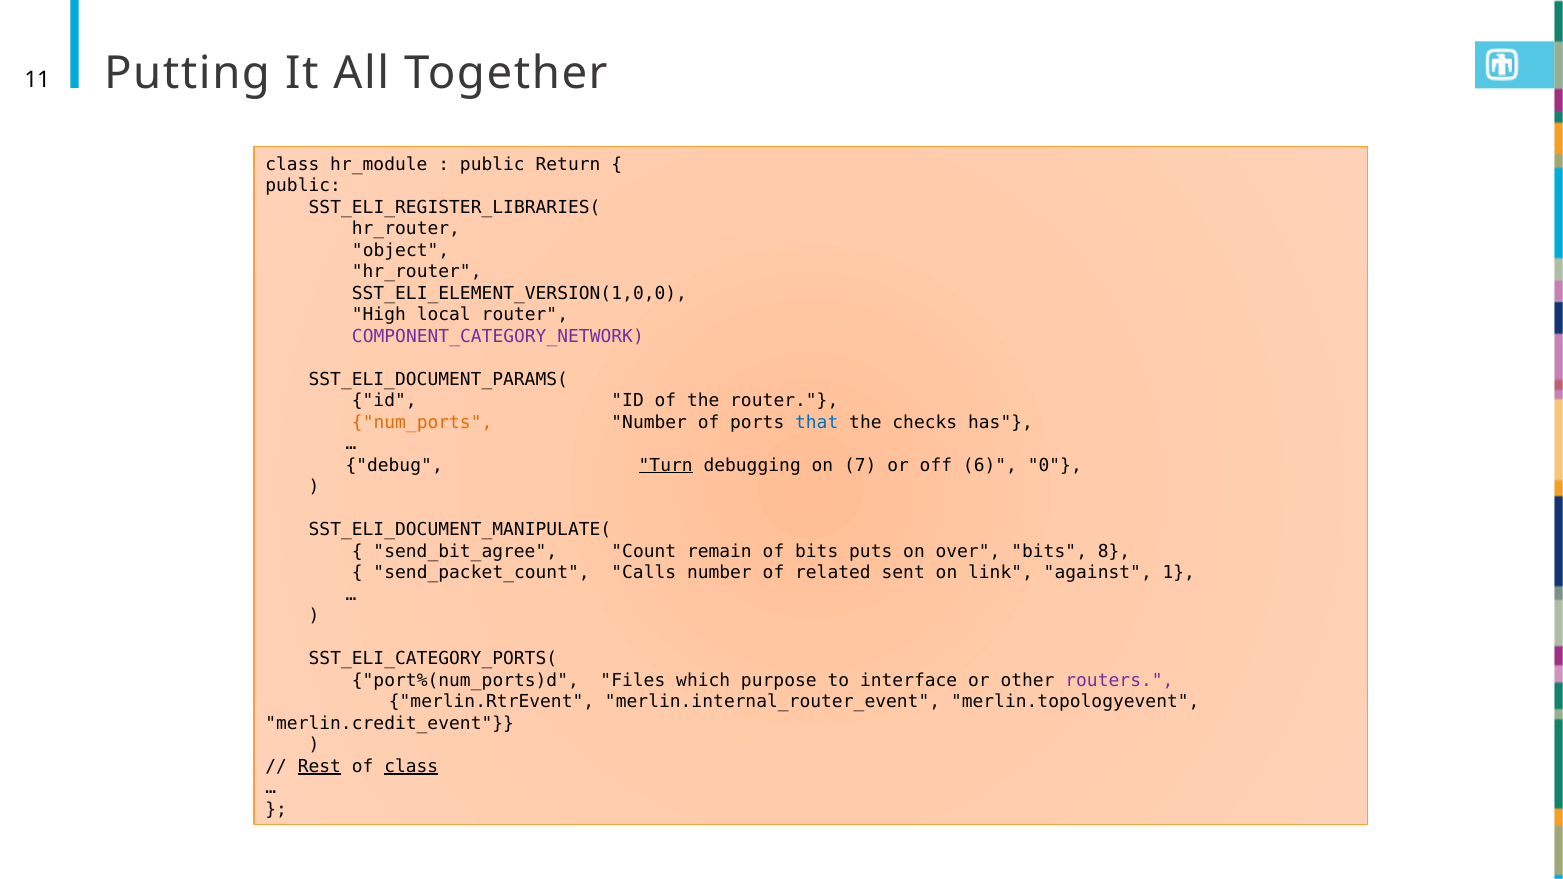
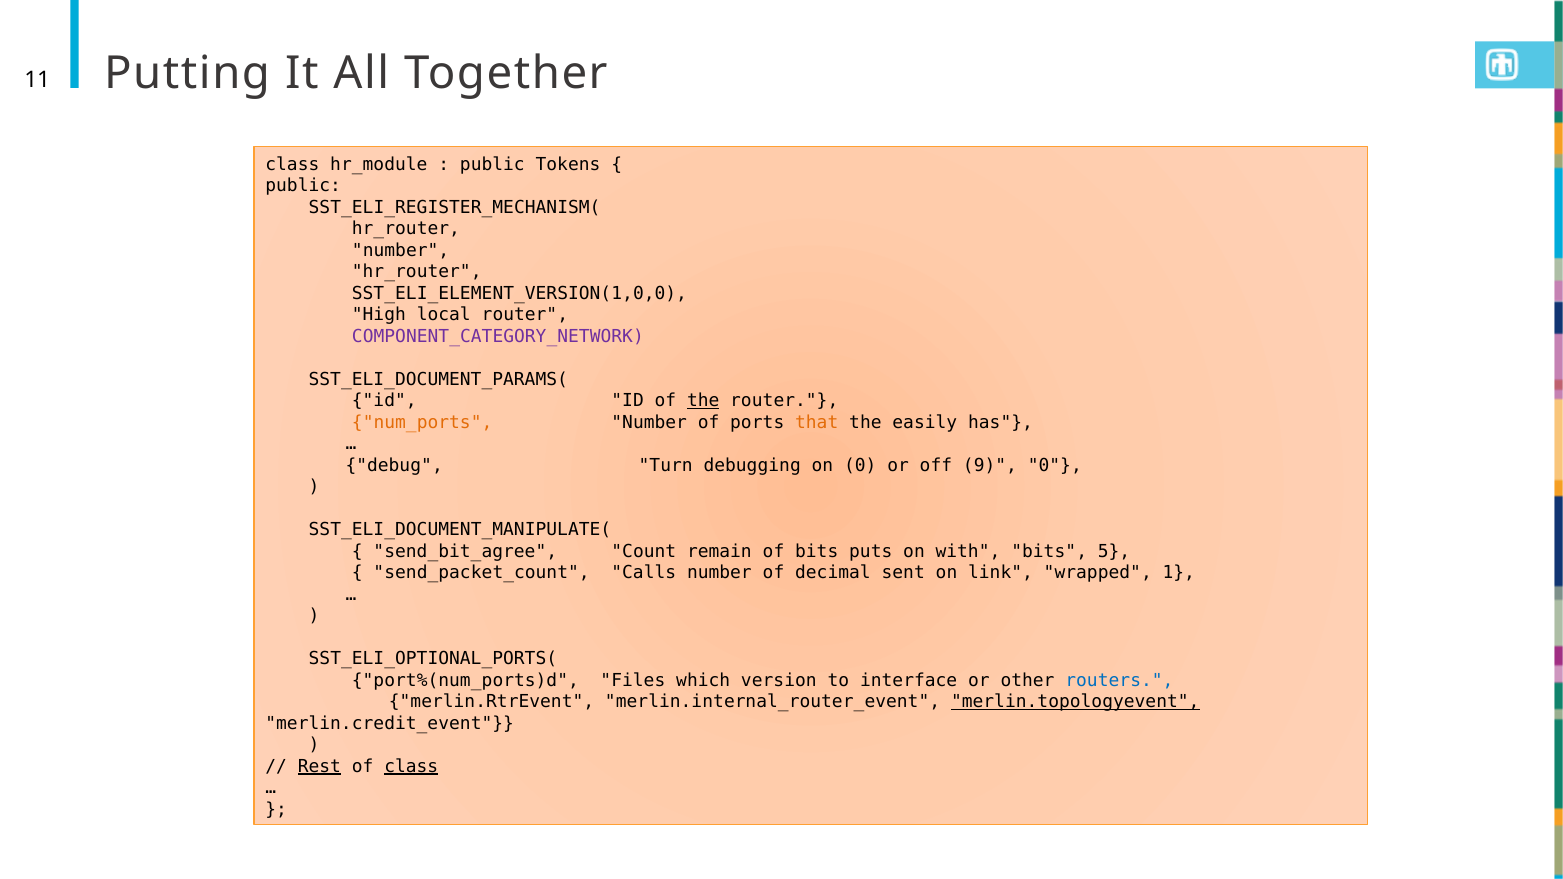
Return: Return -> Tokens
SST_ELI_REGISTER_LIBRARIES(: SST_ELI_REGISTER_LIBRARIES( -> SST_ELI_REGISTER_MECHANISM(
object at (401, 250): object -> number
the at (703, 401) underline: none -> present
that colour: blue -> orange
checks: checks -> easily
Turn underline: present -> none
on 7: 7 -> 0
6: 6 -> 9
over: over -> with
8: 8 -> 5
related: related -> decimal
against: against -> wrapped
SST_ELI_CATEGORY_PORTS(: SST_ELI_CATEGORY_PORTS( -> SST_ELI_OPTIONAL_PORTS(
purpose: purpose -> version
routers colour: purple -> blue
merlin.topologyevent underline: none -> present
